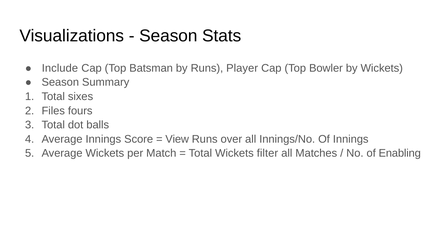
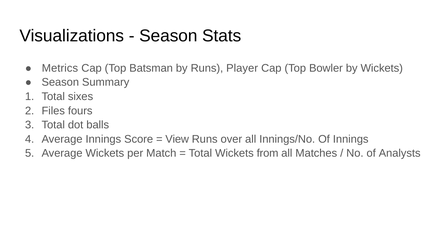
Include: Include -> Metrics
filter: filter -> from
Enabling: Enabling -> Analysts
